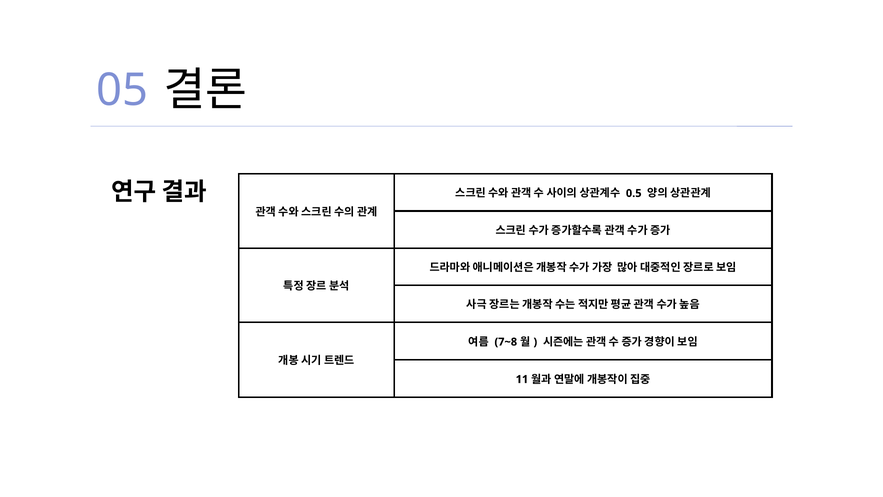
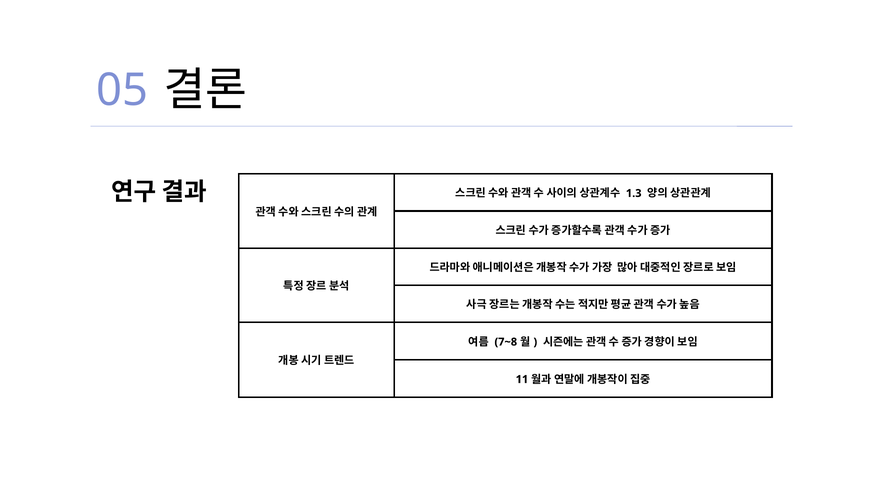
0.5: 0.5 -> 1.3
